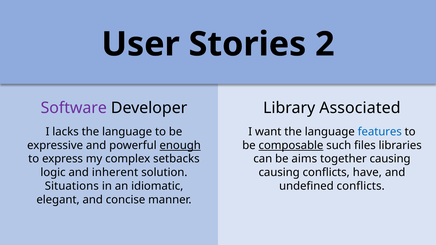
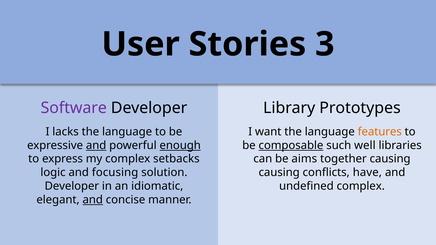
2: 2 -> 3
Associated: Associated -> Prototypes
features colour: blue -> orange
and at (96, 145) underline: none -> present
files: files -> well
inherent: inherent -> focusing
Situations at (72, 186): Situations -> Developer
undefined conflicts: conflicts -> complex
and at (93, 200) underline: none -> present
